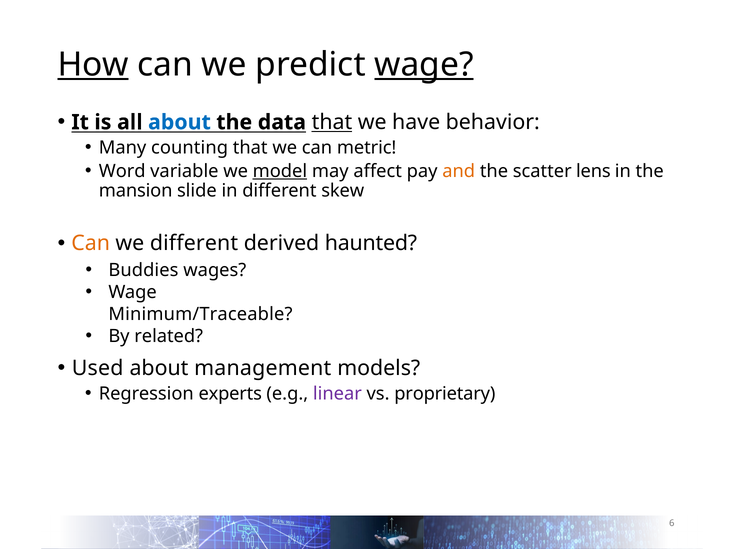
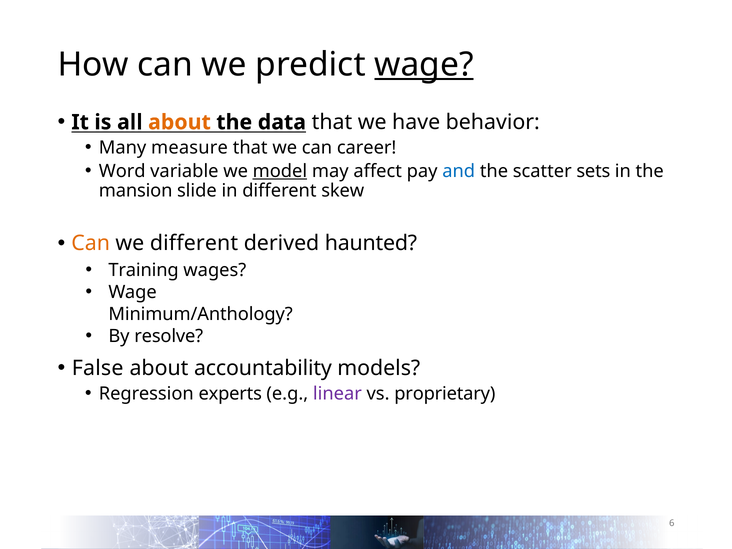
How underline: present -> none
about at (179, 122) colour: blue -> orange
that at (332, 122) underline: present -> none
counting: counting -> measure
metric: metric -> career
and colour: orange -> blue
lens: lens -> sets
Buddies: Buddies -> Training
Minimum/Traceable: Minimum/Traceable -> Minimum/Anthology
related: related -> resolve
Used: Used -> False
management: management -> accountability
